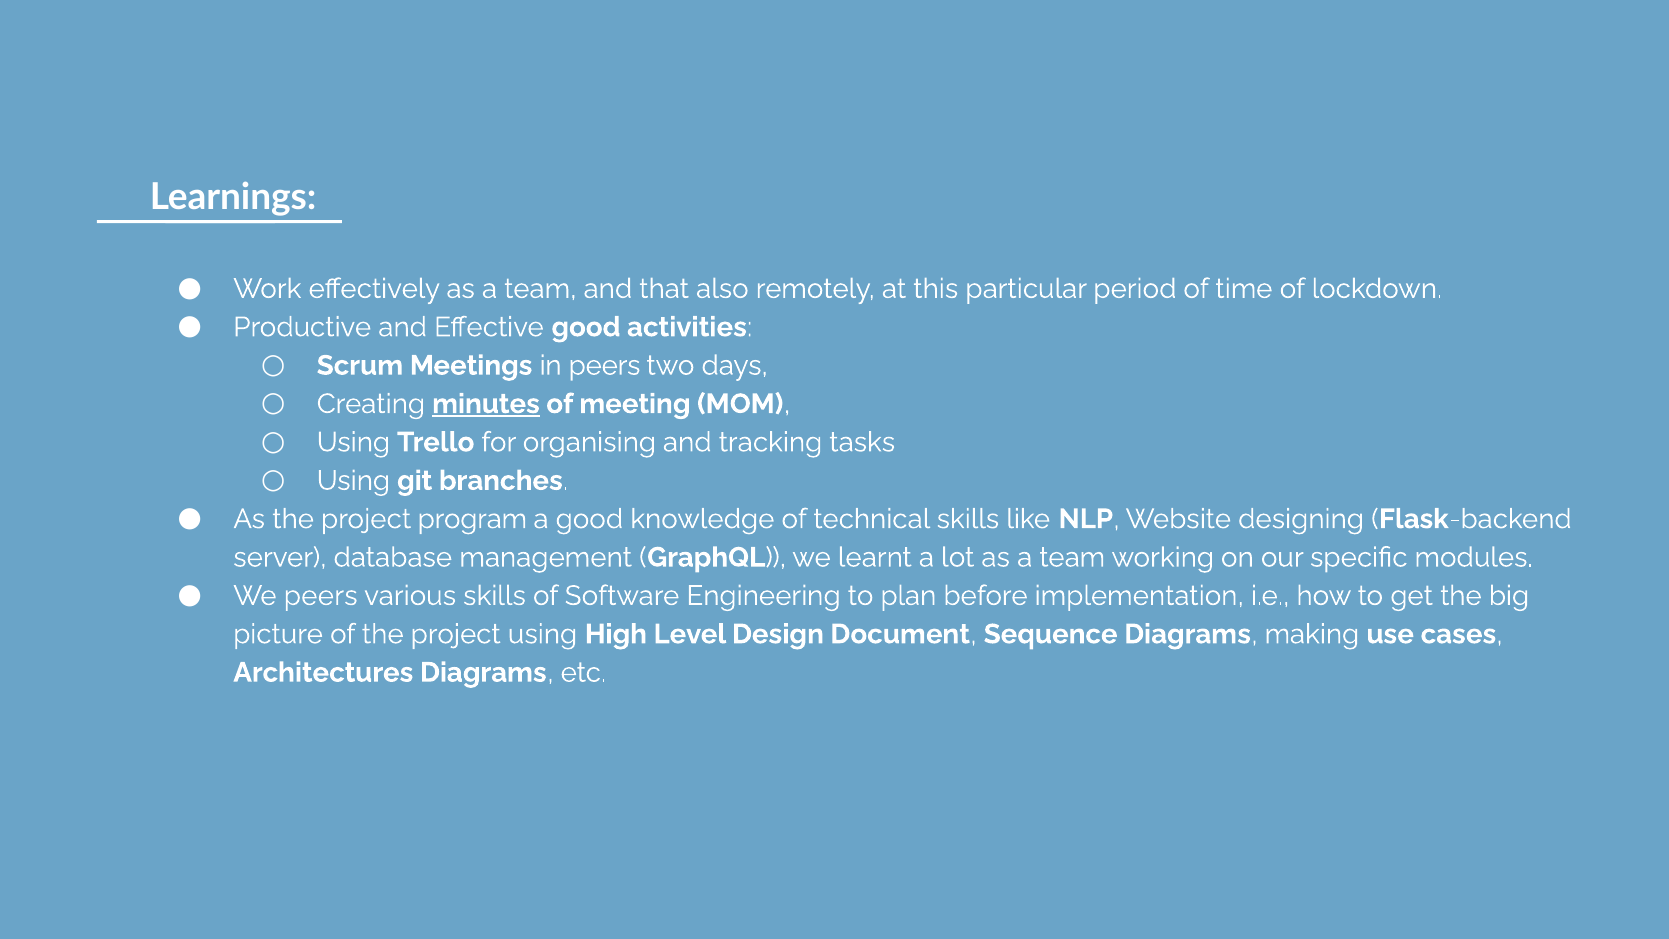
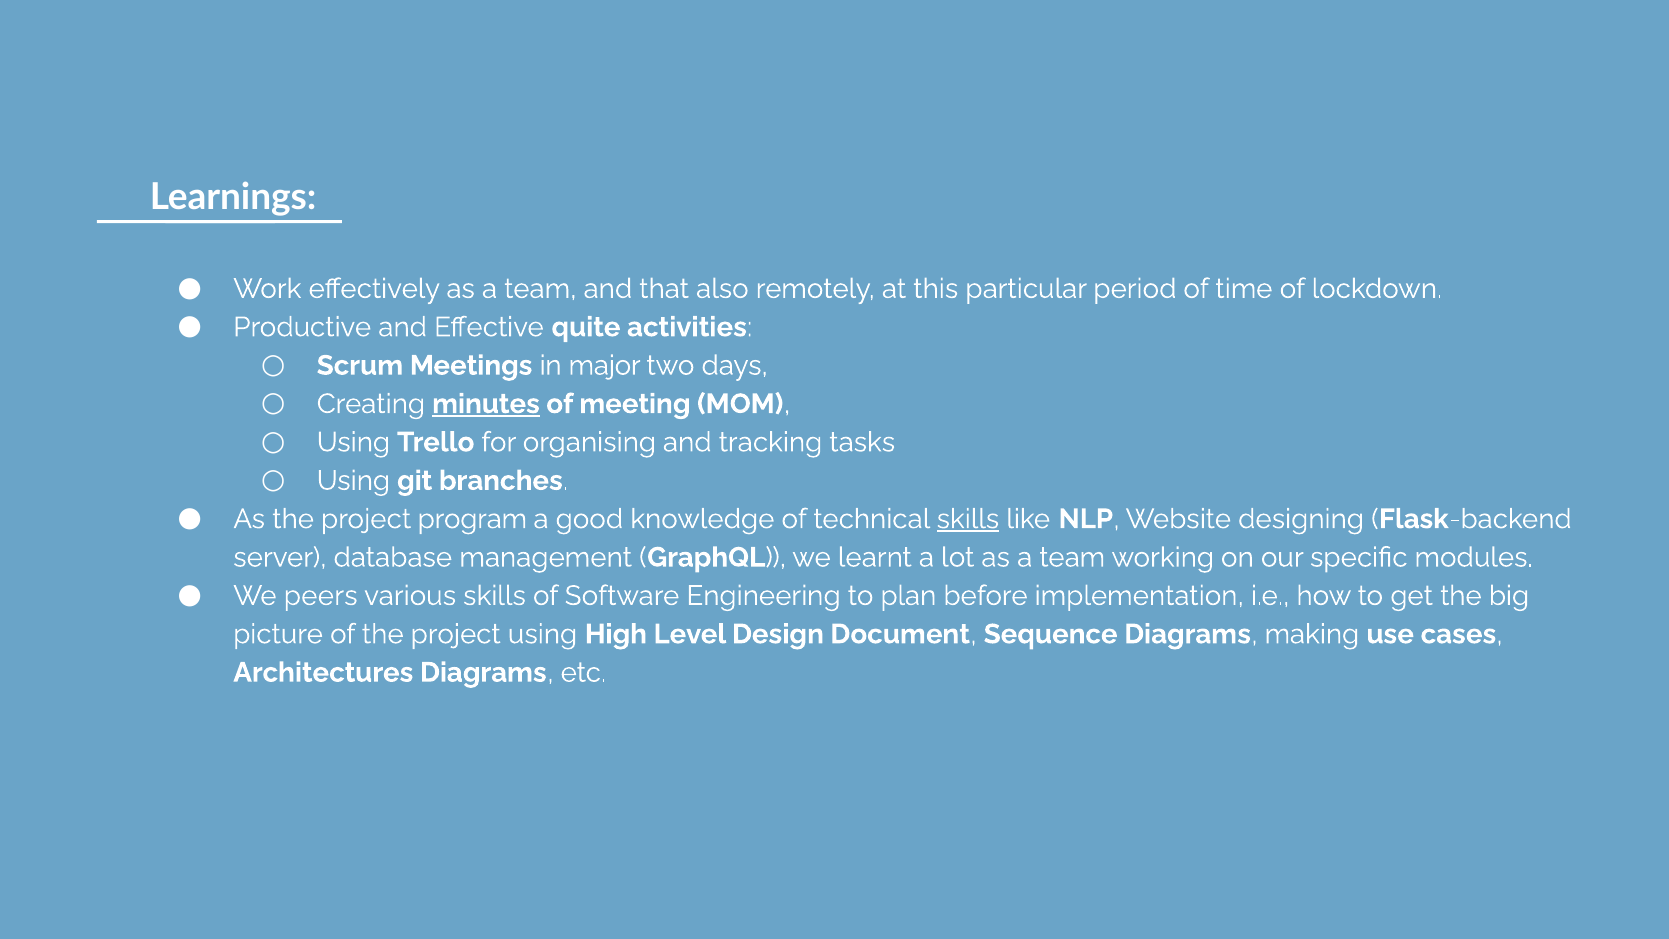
Effective good: good -> quite
in peers: peers -> major
skills at (968, 519) underline: none -> present
